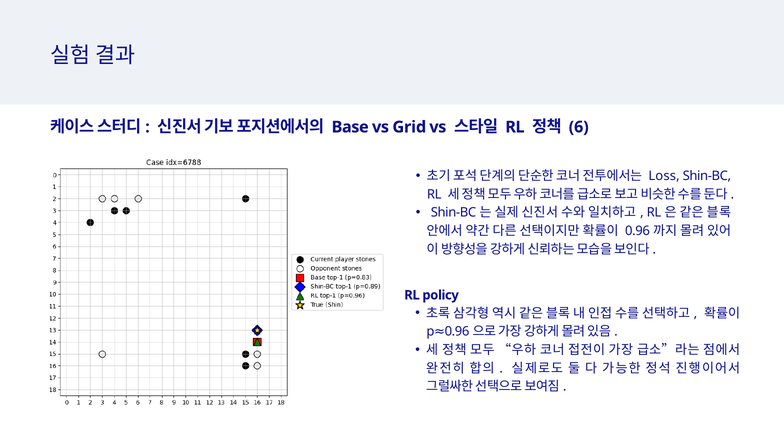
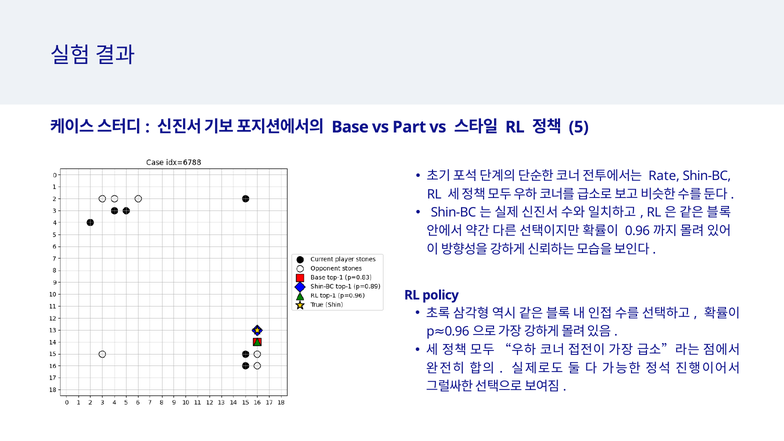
Grid: Grid -> Part
6: 6 -> 5
Loss: Loss -> Rate
